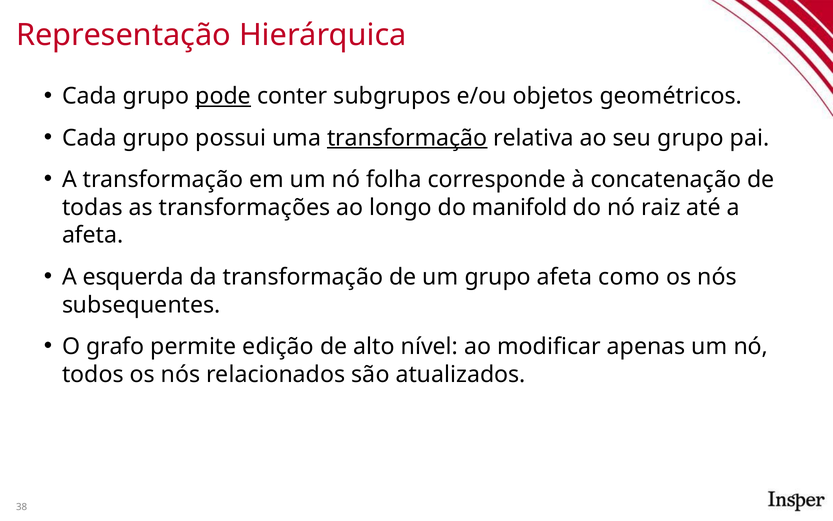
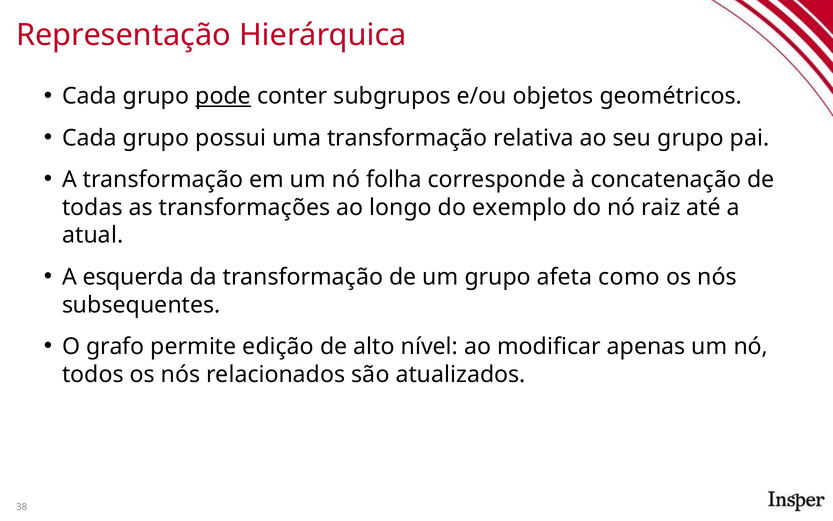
transformação at (407, 138) underline: present -> none
manifold: manifold -> exemplo
afeta at (93, 235): afeta -> atual
